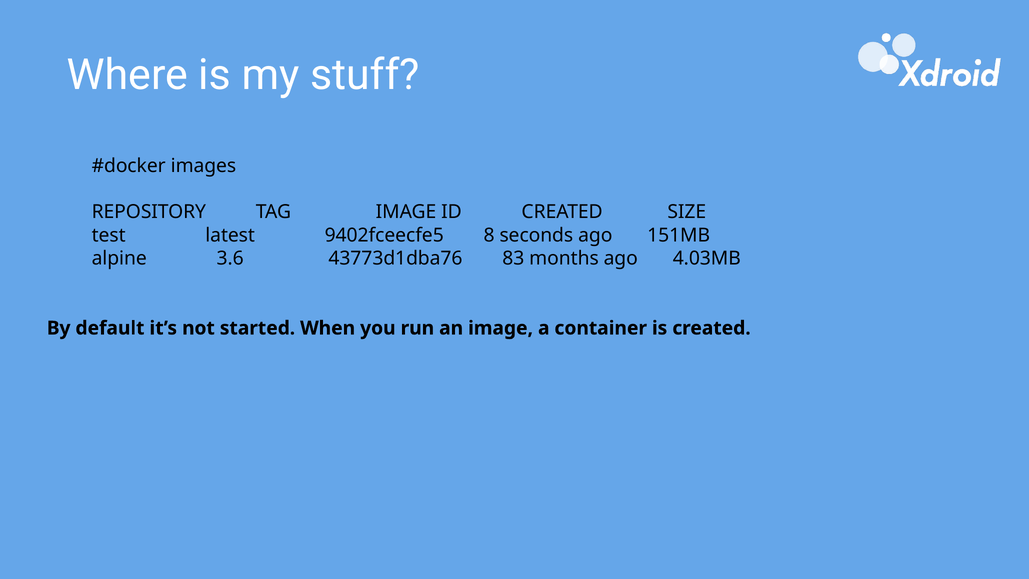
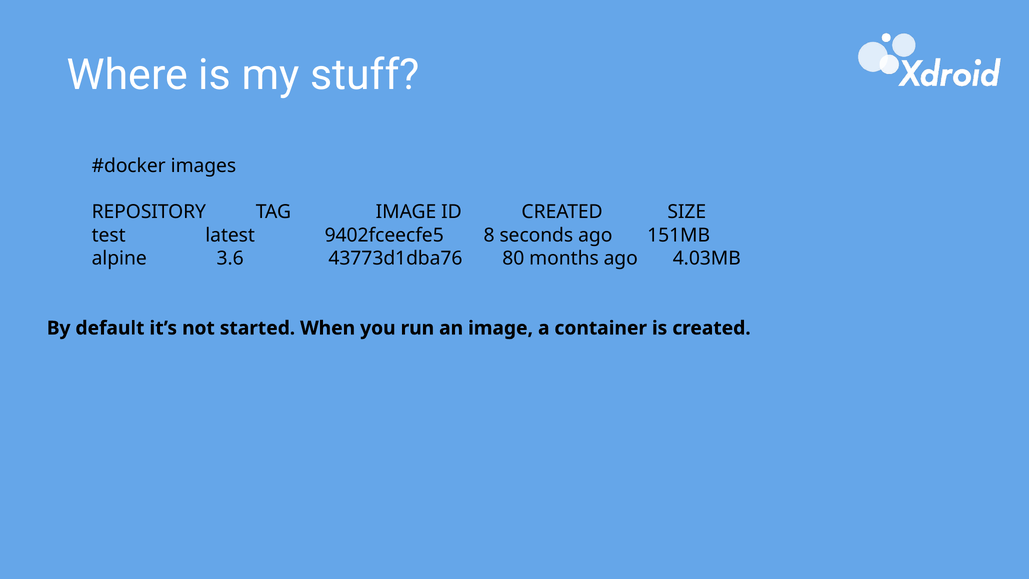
83: 83 -> 80
